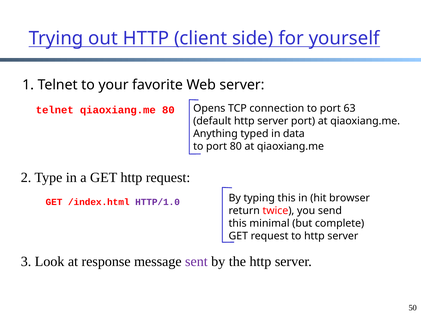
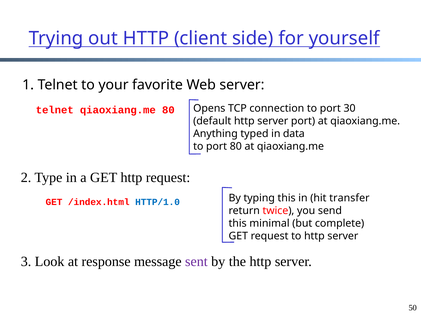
63: 63 -> 30
HTTP/1.0 colour: purple -> blue
browser: browser -> transfer
